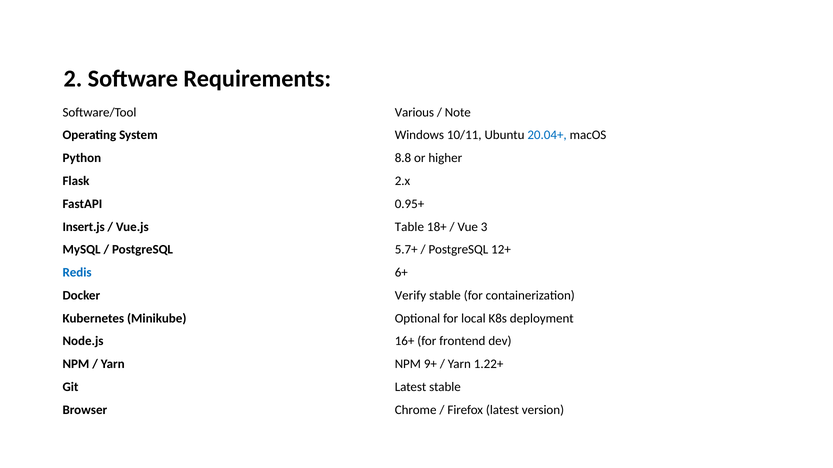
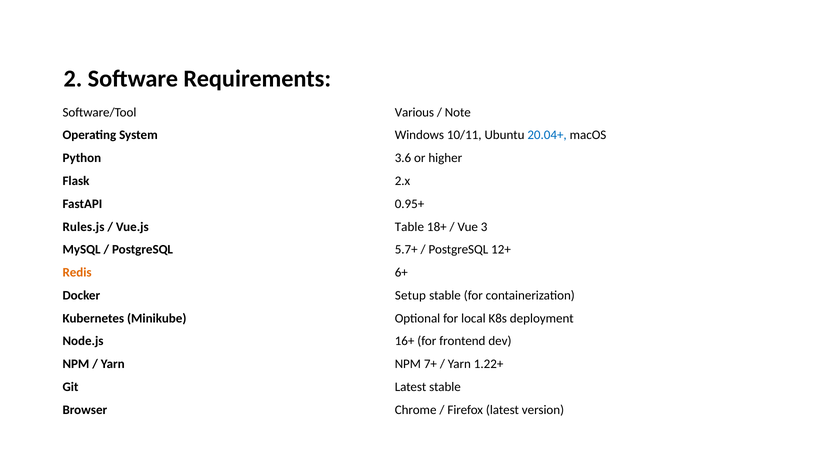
8.8: 8.8 -> 3.6
Insert.js: Insert.js -> Rules.js
Redis colour: blue -> orange
Verify: Verify -> Setup
9+: 9+ -> 7+
